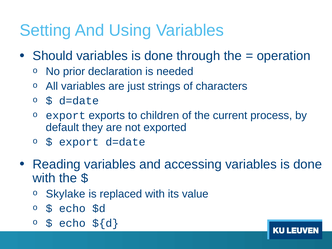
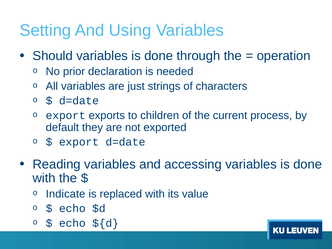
Skylake: Skylake -> Indicate
